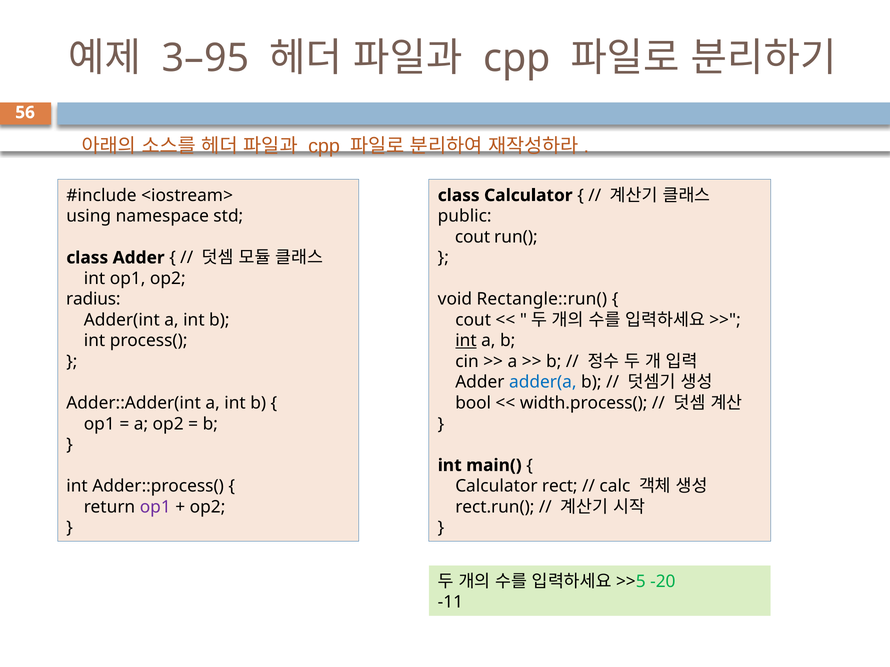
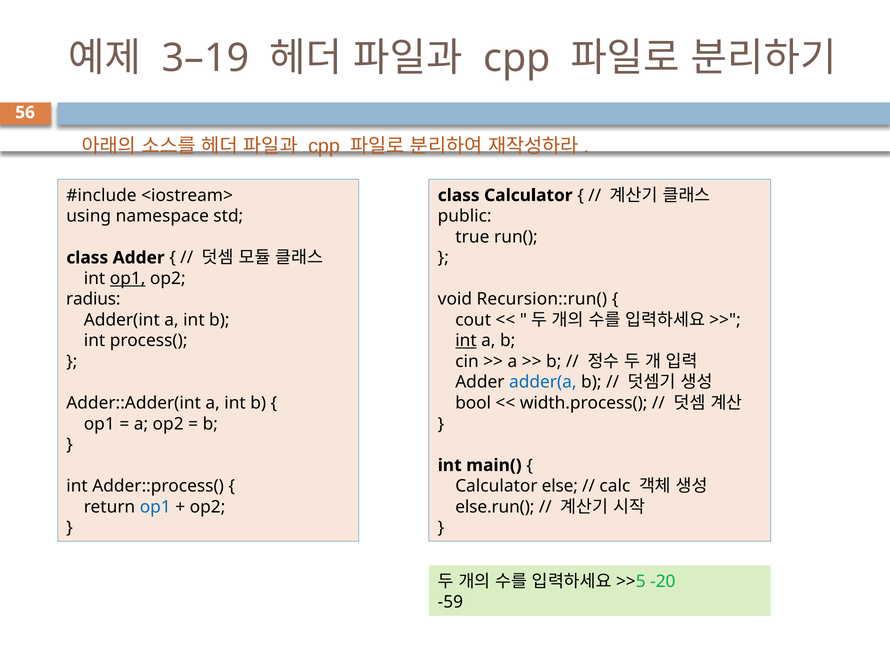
3–95: 3–95 -> 3–19
cout at (473, 237): cout -> true
op1 at (128, 279) underline: none -> present
Rectangle::run(: Rectangle::run( -> Recursion::run(
rect: rect -> else
op1 at (155, 507) colour: purple -> blue
rect.run(: rect.run( -> else.run(
-11: -11 -> -59
